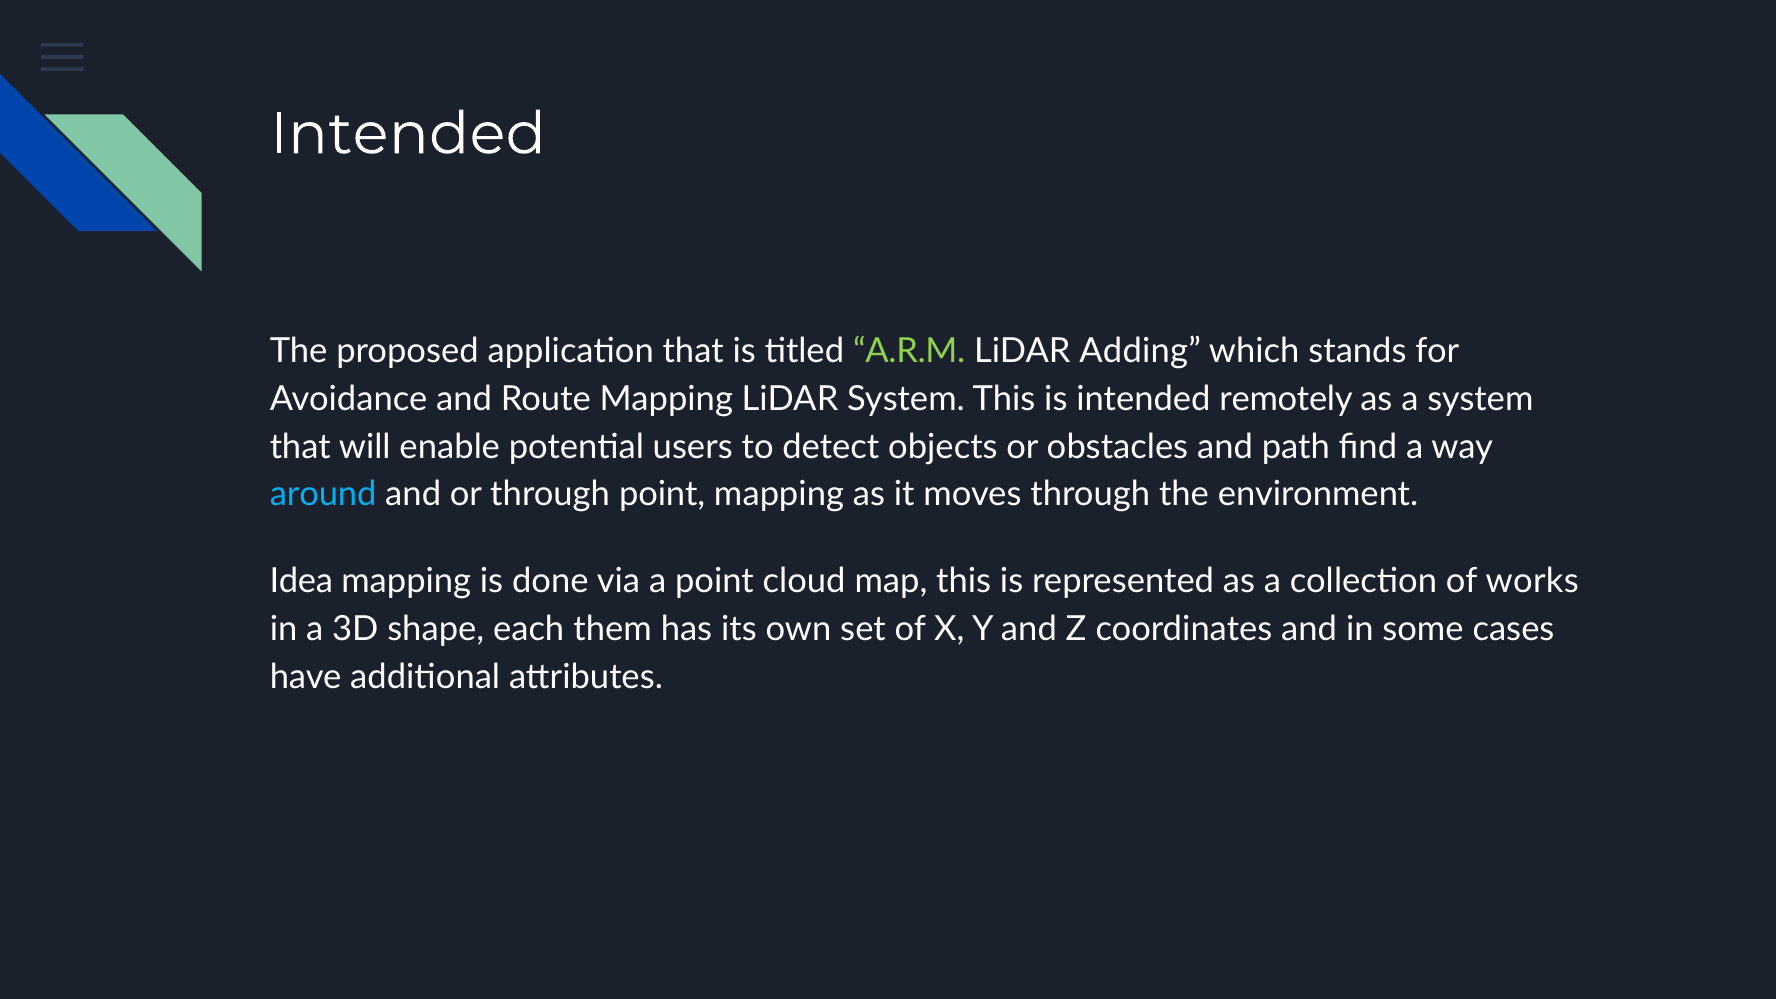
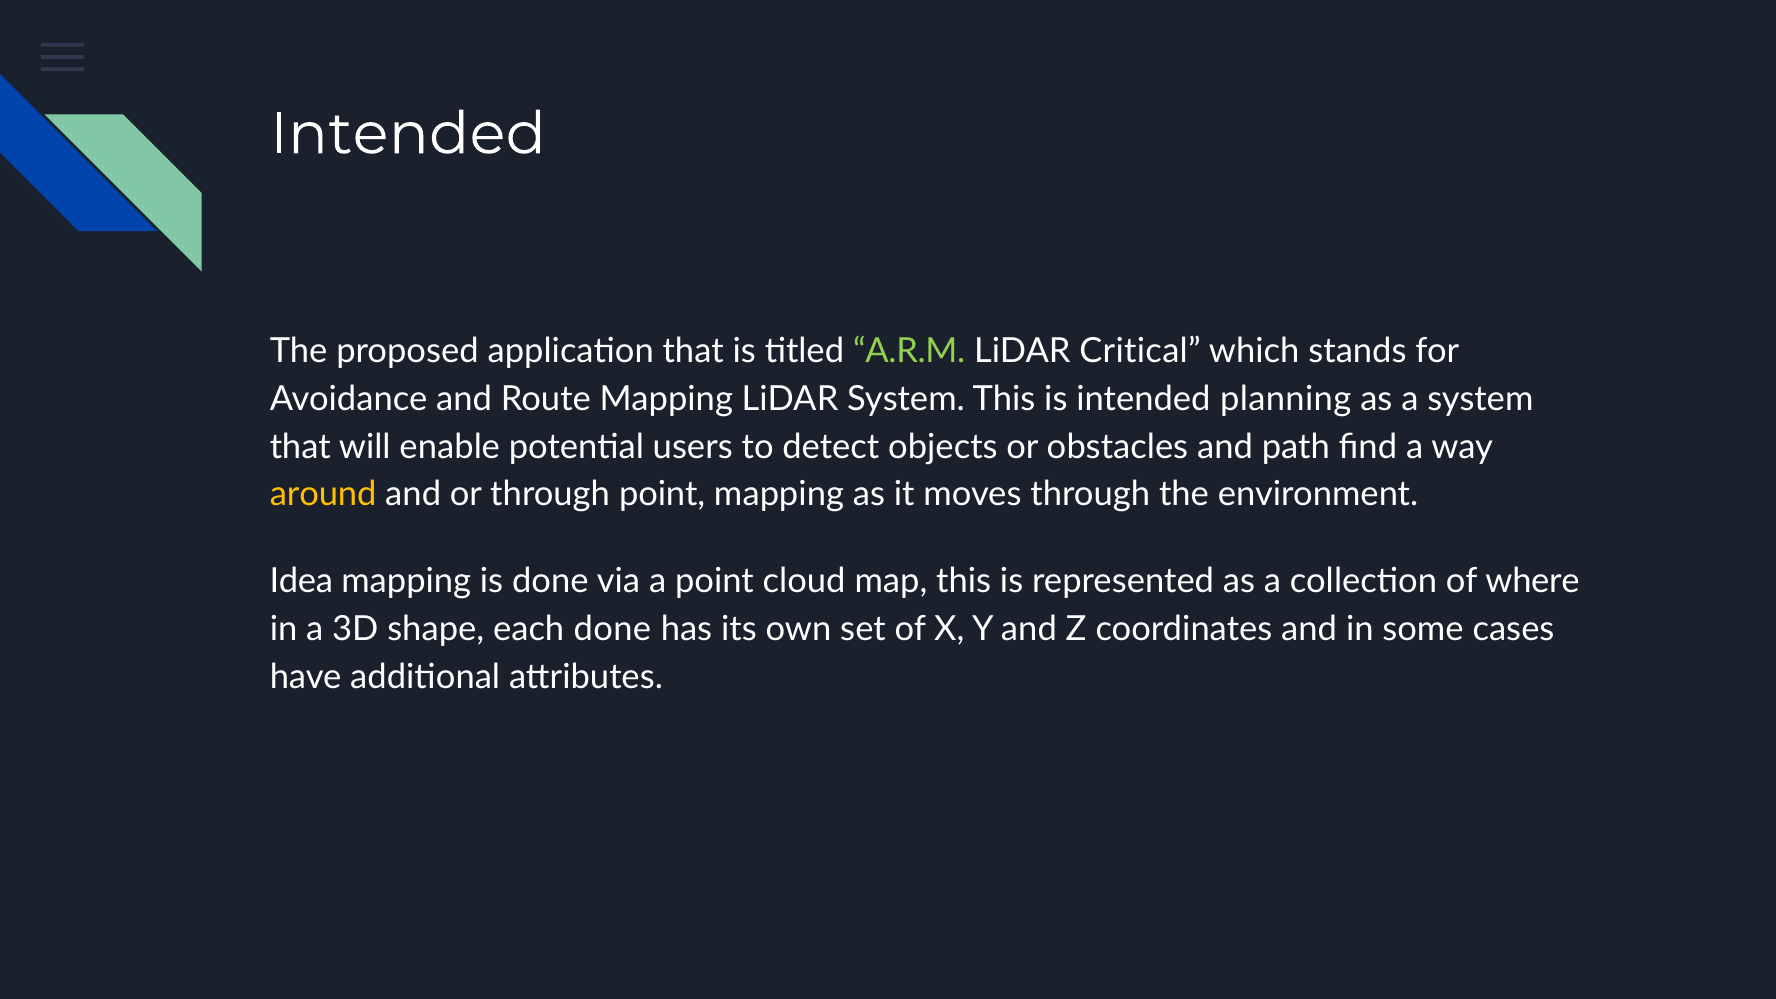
Adding: Adding -> Critical
remotely: remotely -> planning
around colour: light blue -> yellow
works: works -> where
each them: them -> done
